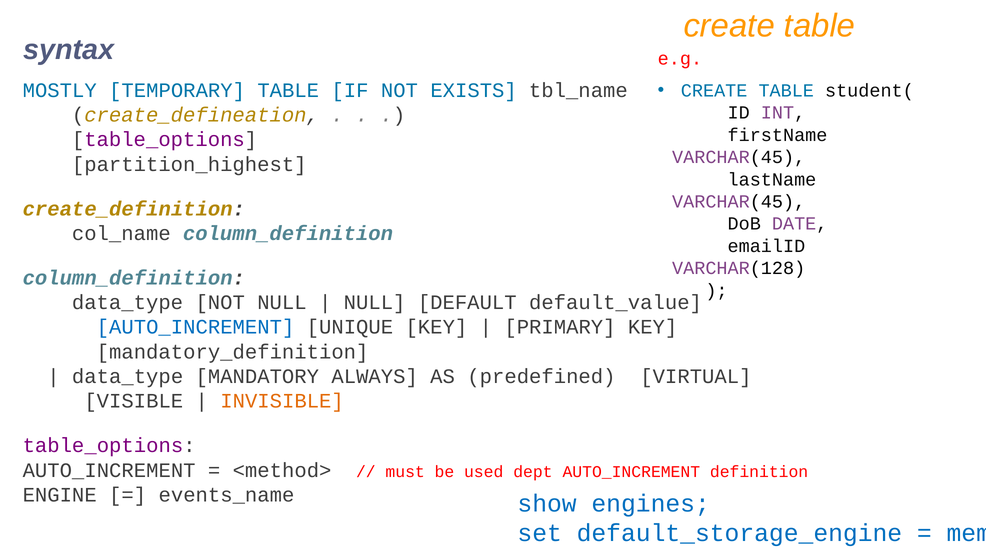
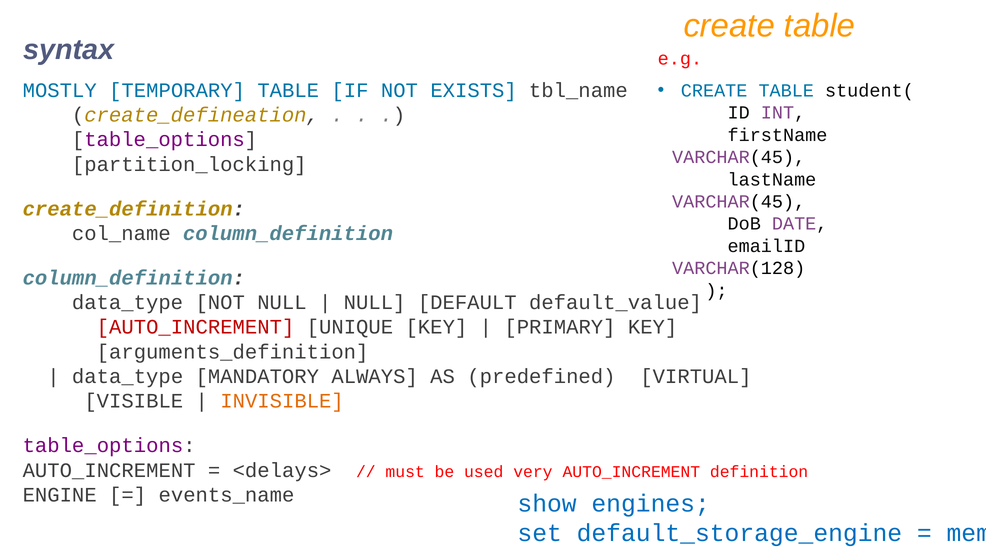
partition_highest: partition_highest -> partition_locking
AUTO_INCREMENT at (196, 327) colour: blue -> red
mandatory_definition: mandatory_definition -> arguments_definition
<method>: <method> -> <delays>
dept: dept -> very
